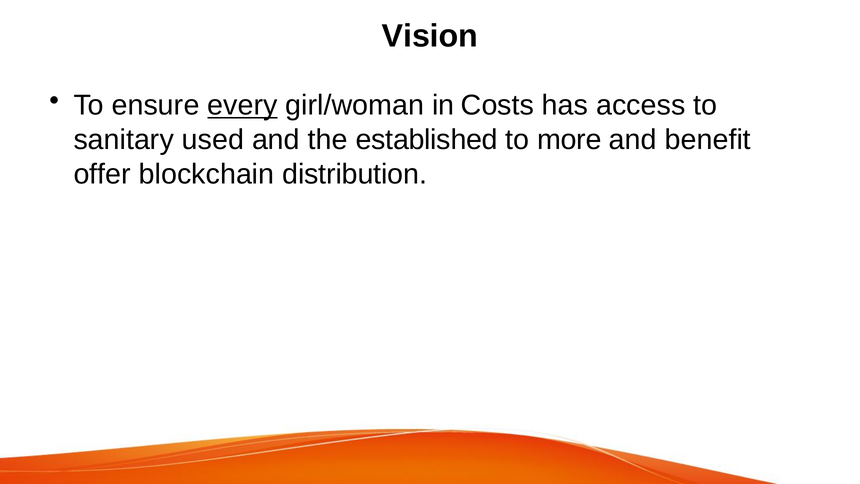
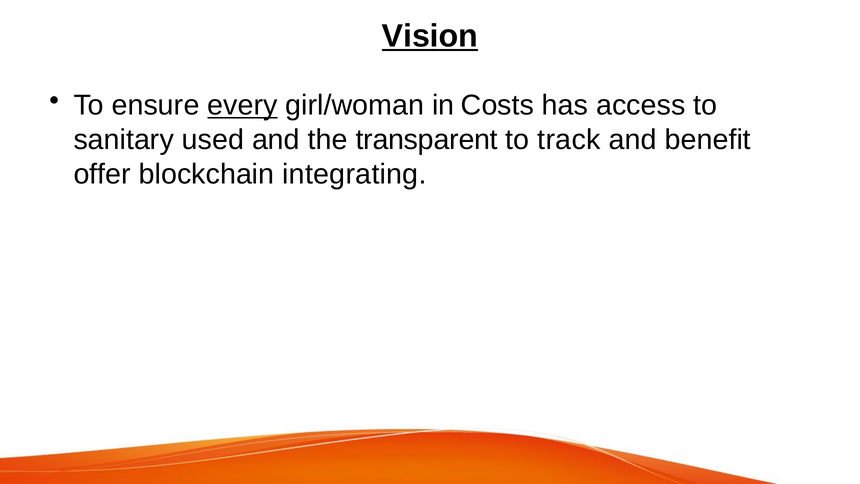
Vision underline: none -> present
established: established -> transparent
more: more -> track
distribution: distribution -> integrating
